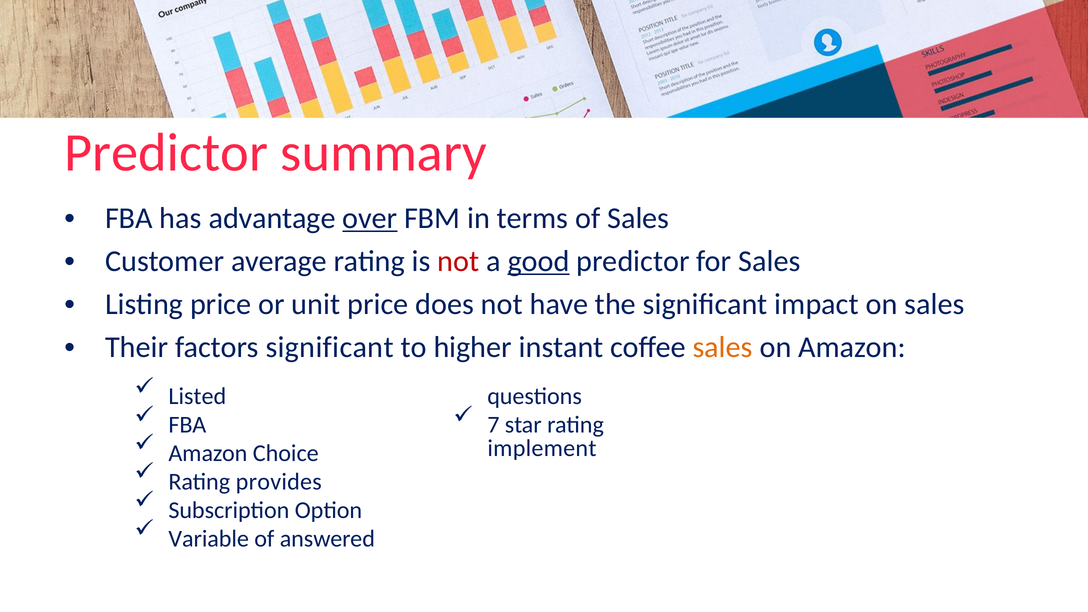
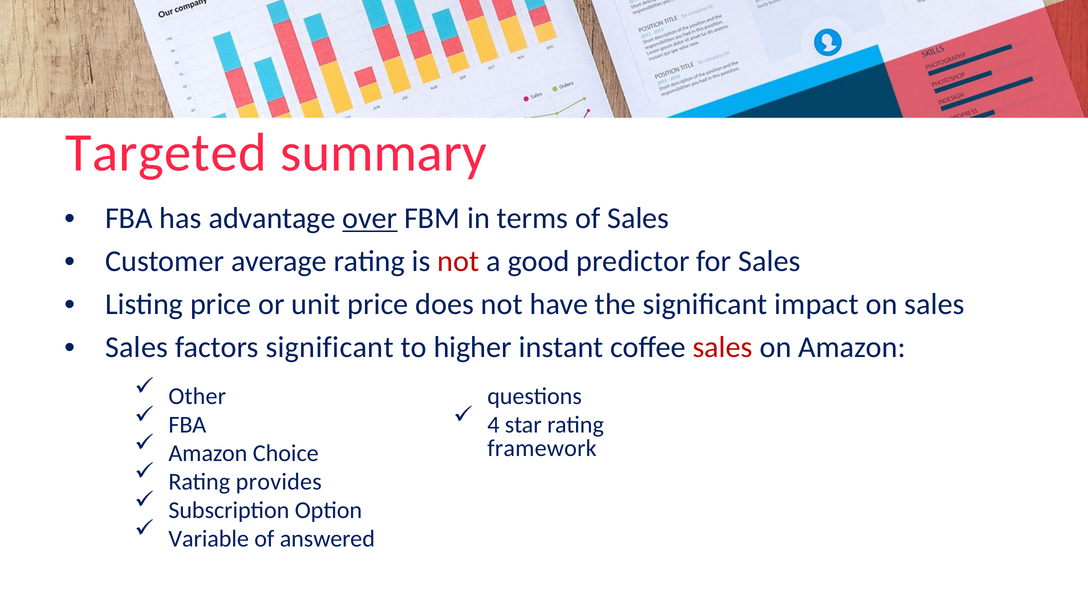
Predictor at (166, 153): Predictor -> Targeted
good underline: present -> none
Their at (137, 347): Their -> Sales
sales at (723, 347) colour: orange -> red
Listed: Listed -> Other
7: 7 -> 4
implement: implement -> framework
